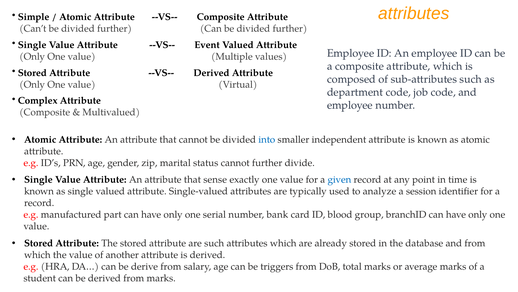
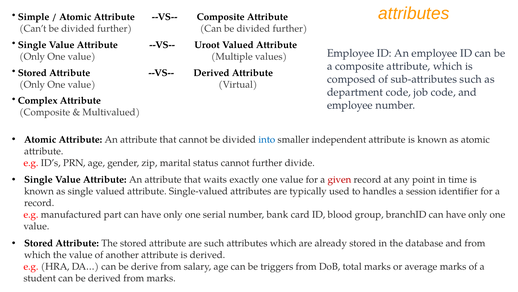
Event: Event -> Uroot
sense: sense -> waits
given colour: blue -> red
analyze: analyze -> handles
